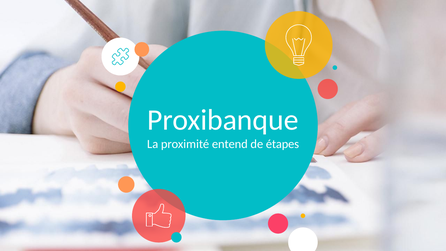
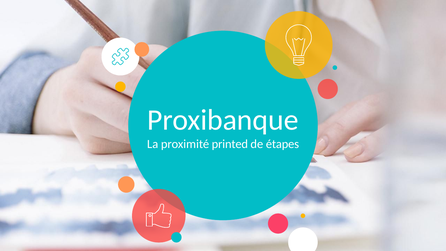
entend: entend -> printed
